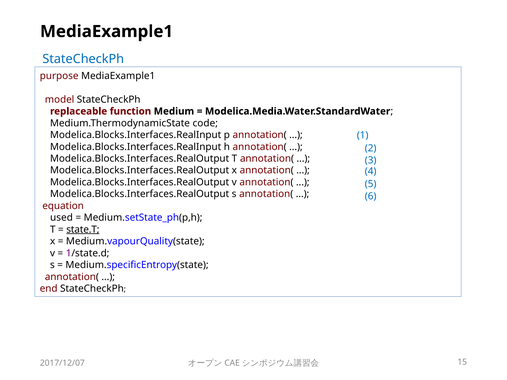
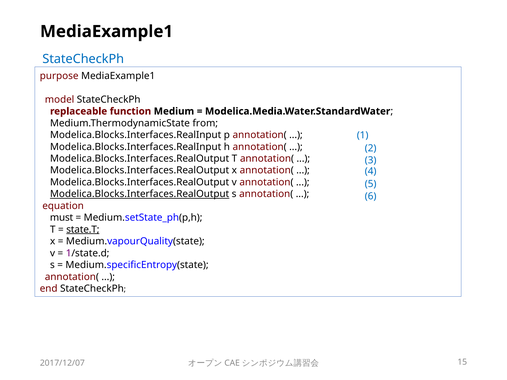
code: code -> from
Modelica.Blocks.Interfaces.RealOutput at (140, 194) underline: none -> present
used: used -> must
